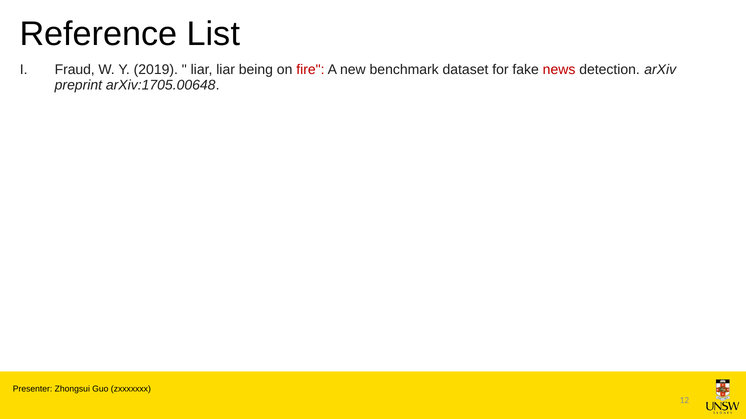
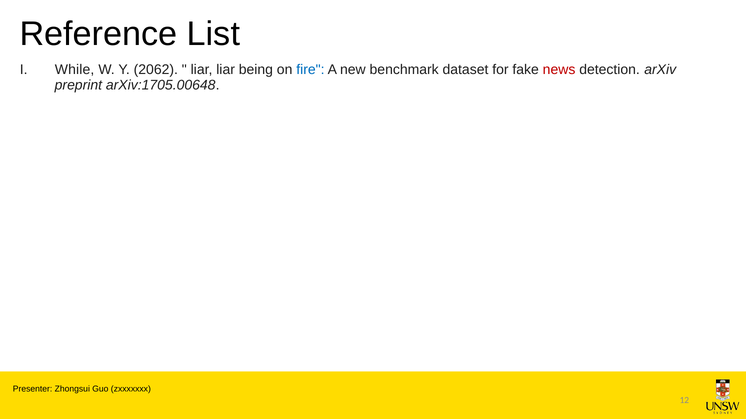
Fraud: Fraud -> While
2019: 2019 -> 2062
fire colour: red -> blue
